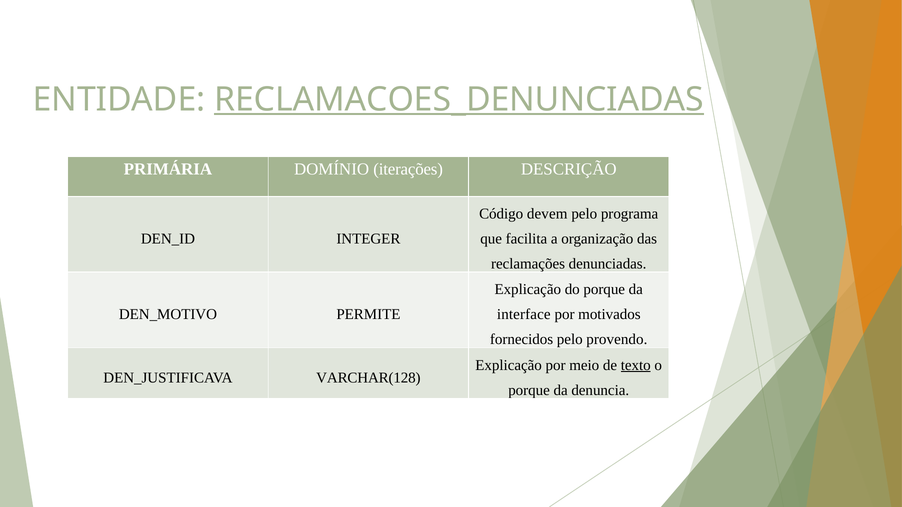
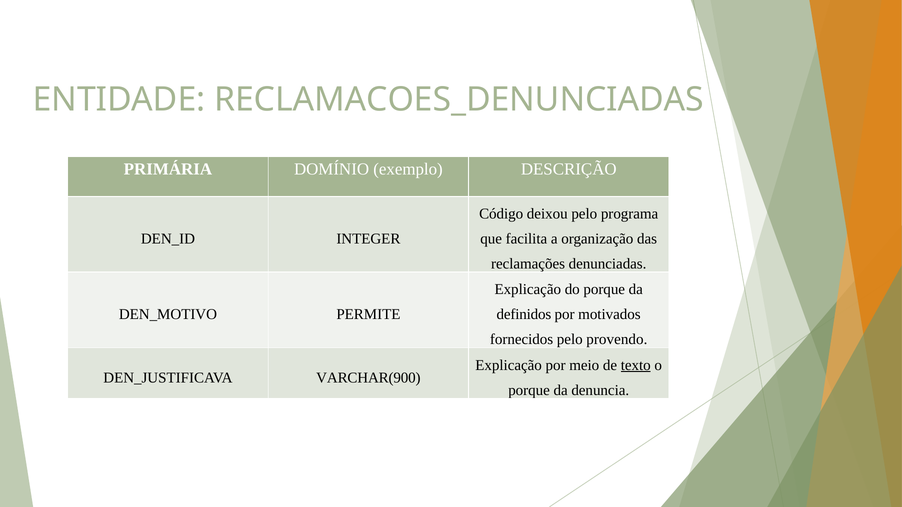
RECLAMACOES_DENUNCIADAS underline: present -> none
iterações: iterações -> exemplo
devem: devem -> deixou
interface: interface -> definidos
VARCHAR(128: VARCHAR(128 -> VARCHAR(900
